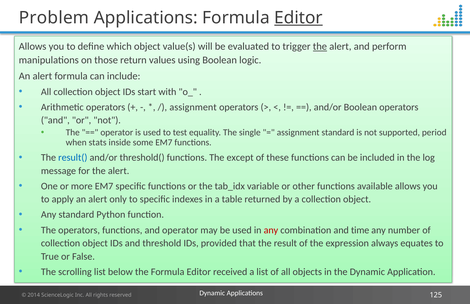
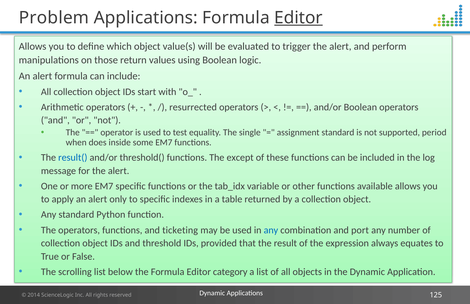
the at (320, 46) underline: present -> none
assignment at (193, 107): assignment -> resurrected
stats: stats -> does
and operator: operator -> ticketing
any at (271, 230) colour: red -> blue
time: time -> port
received: received -> category
